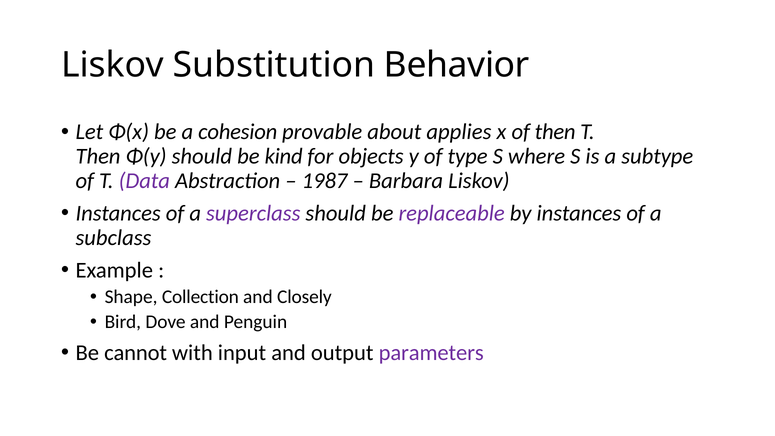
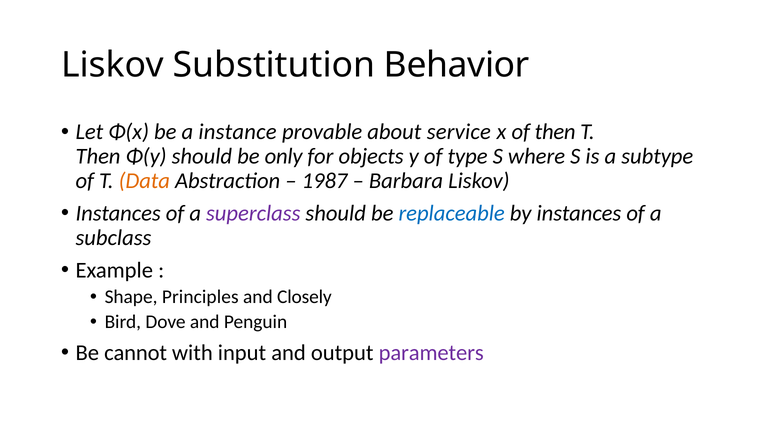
cohesion: cohesion -> instance
applies: applies -> service
kind: kind -> only
Data colour: purple -> orange
replaceable colour: purple -> blue
Collection: Collection -> Principles
